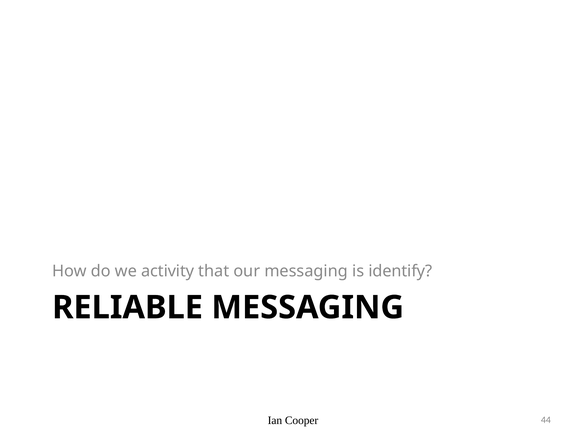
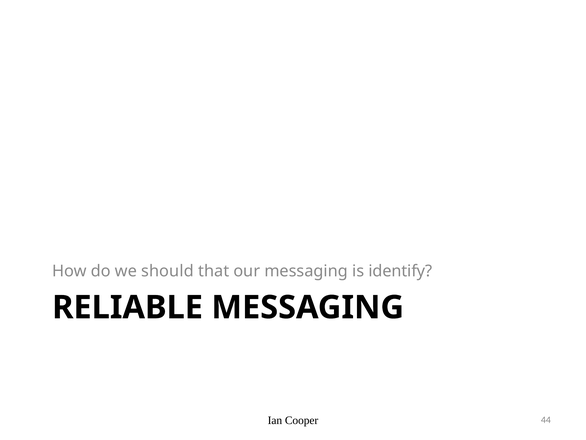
activity: activity -> should
